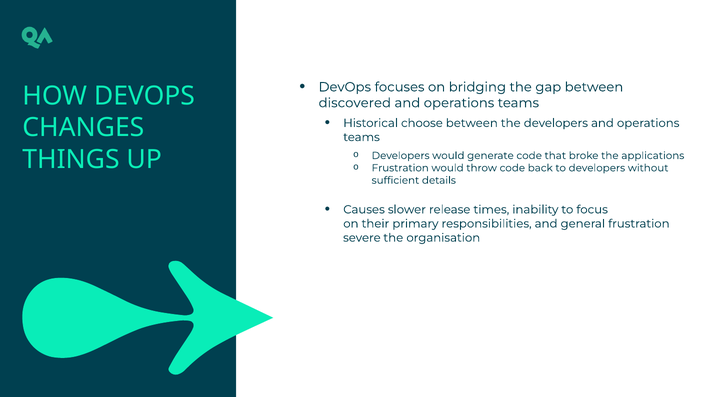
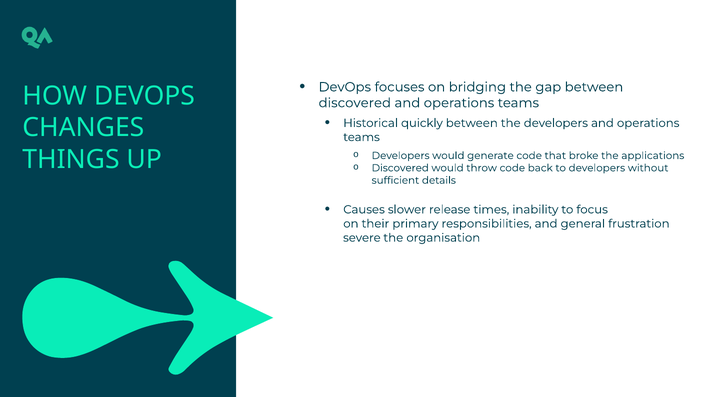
choose: choose -> quickly
Frustration at (400, 168): Frustration -> Discovered
